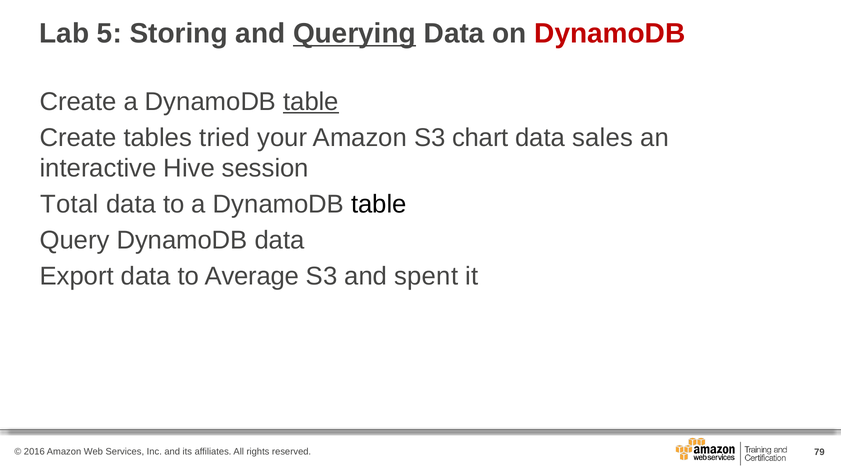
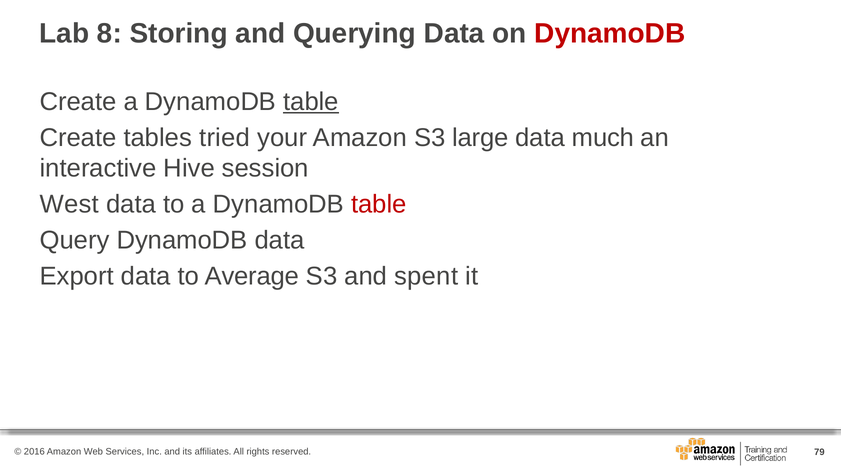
5: 5 -> 8
Querying underline: present -> none
chart: chart -> large
sales: sales -> much
Total: Total -> West
table at (379, 204) colour: black -> red
